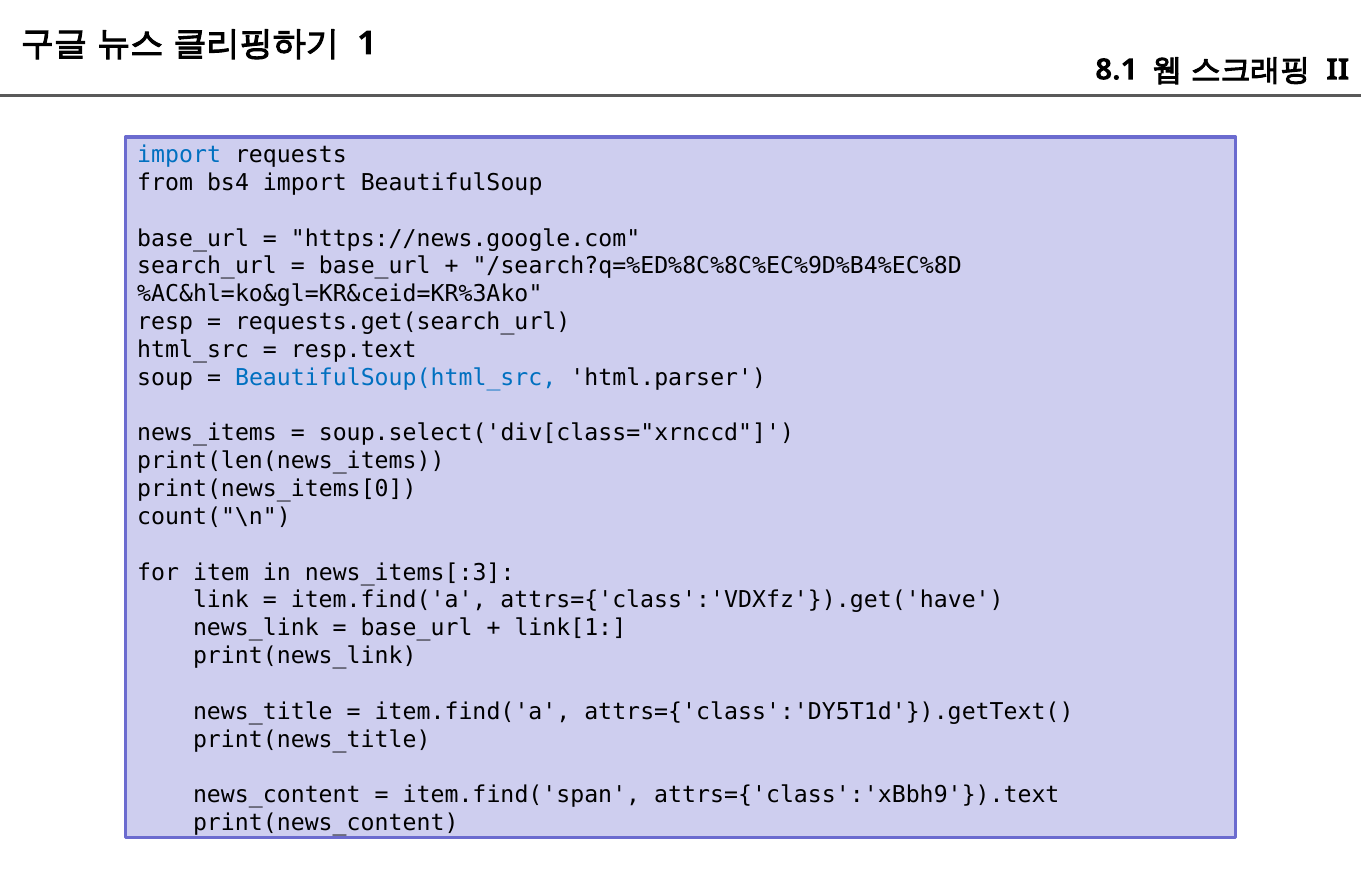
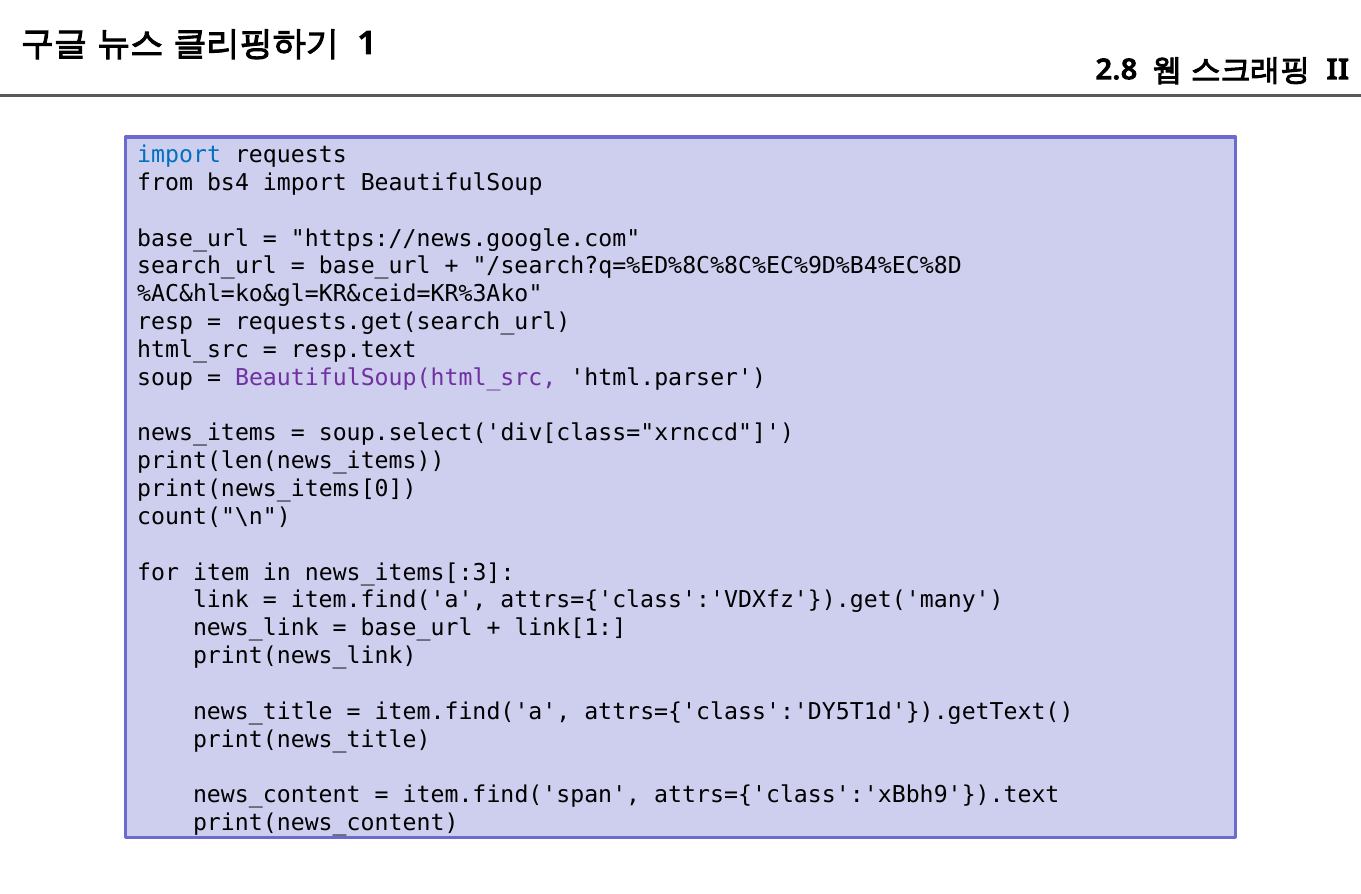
8.1: 8.1 -> 2.8
BeautifulSoup(html_src colour: blue -> purple
attrs={'class':'VDXfz'}).get('have: attrs={'class':'VDXfz'}).get('have -> attrs={'class':'VDXfz'}).get('many
